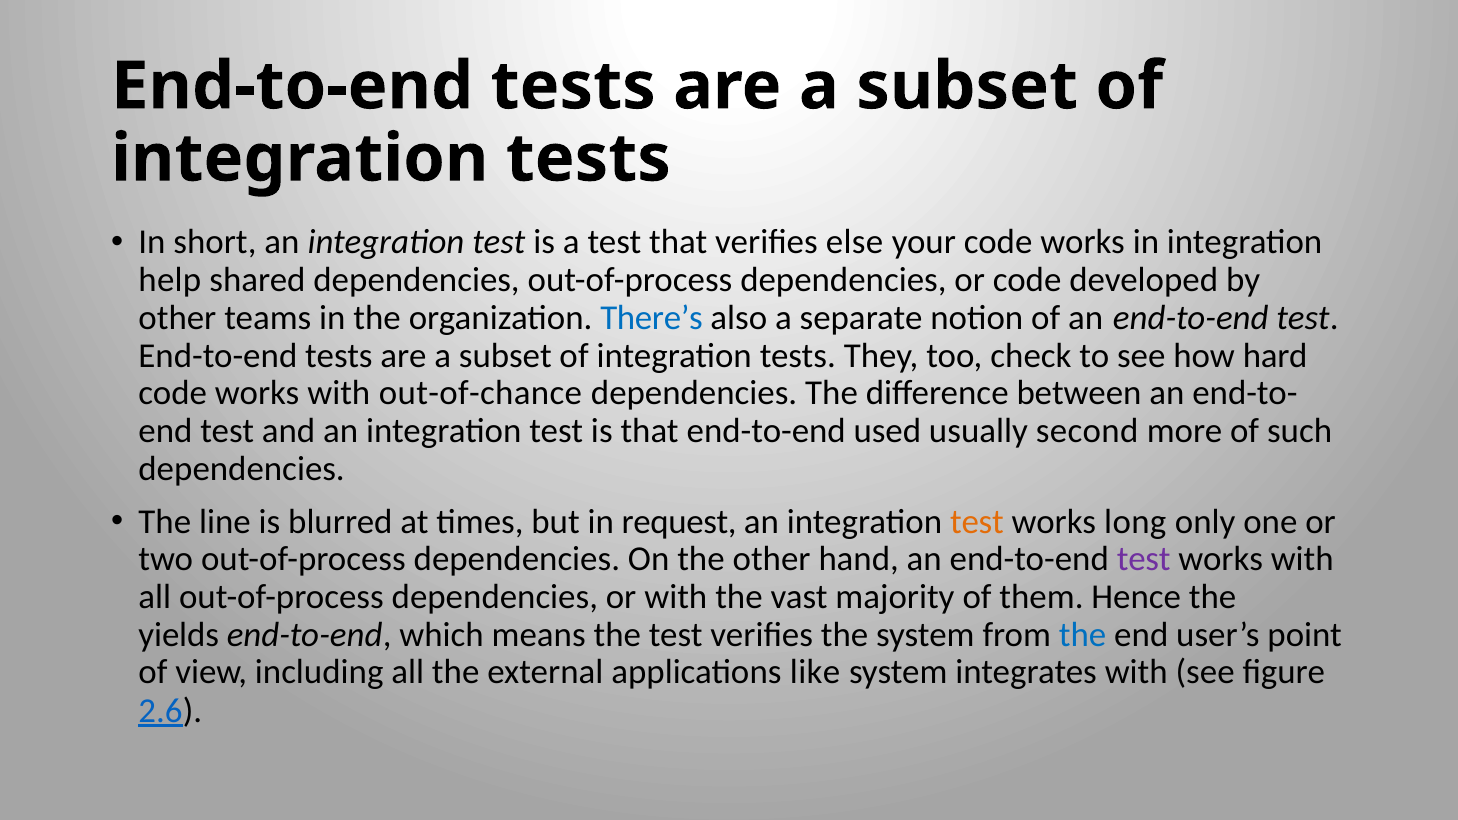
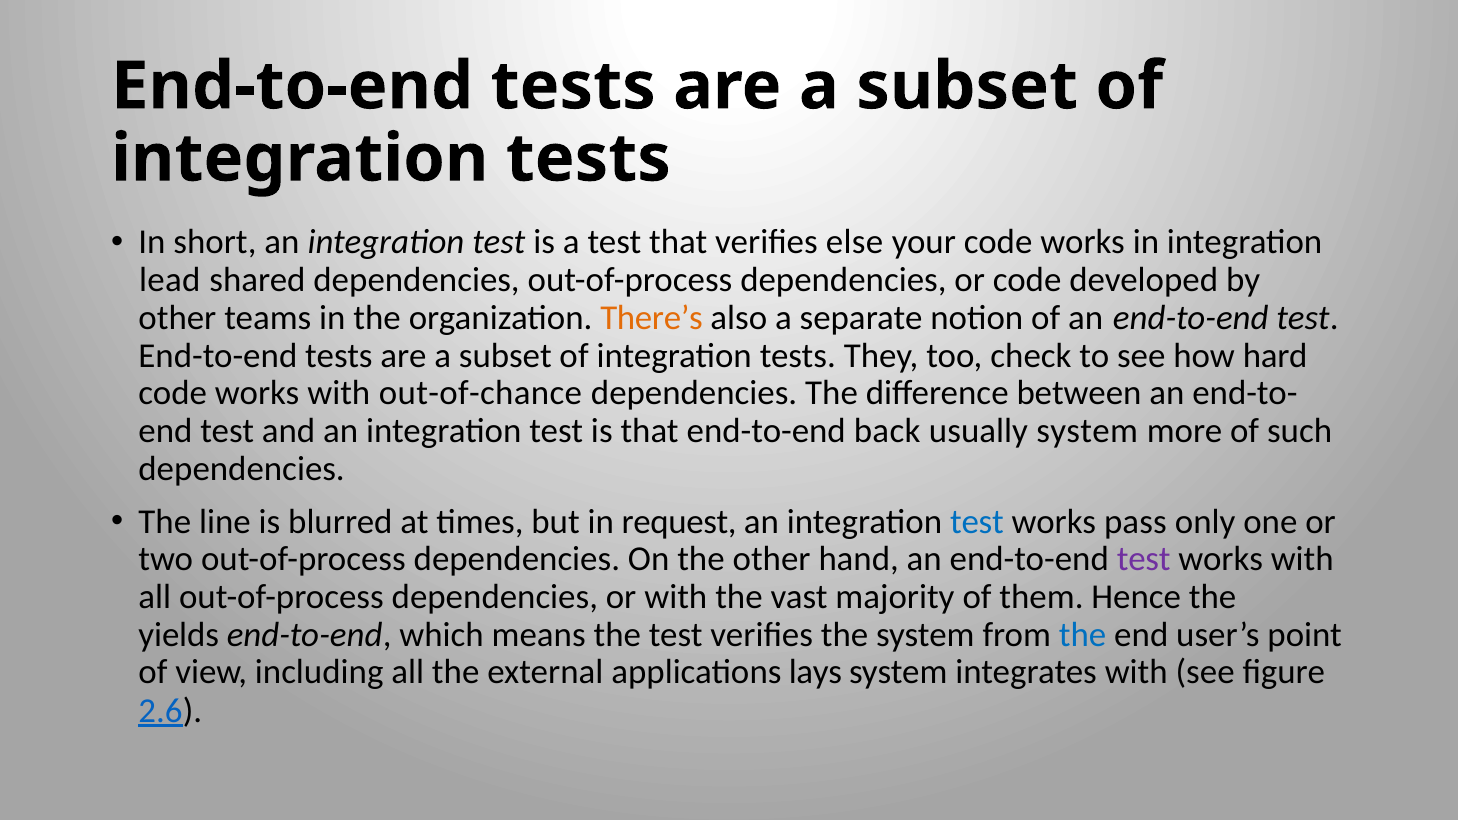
help: help -> lead
There’s colour: blue -> orange
used: used -> back
usually second: second -> system
test at (977, 522) colour: orange -> blue
long: long -> pass
like: like -> lays
